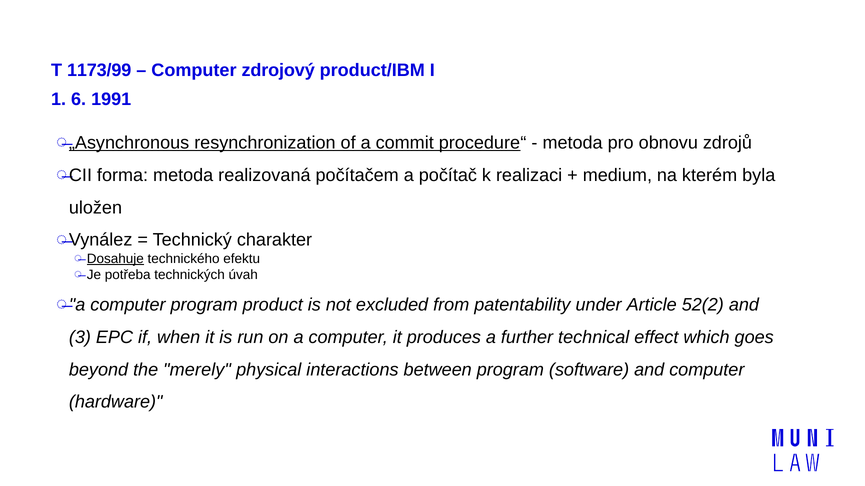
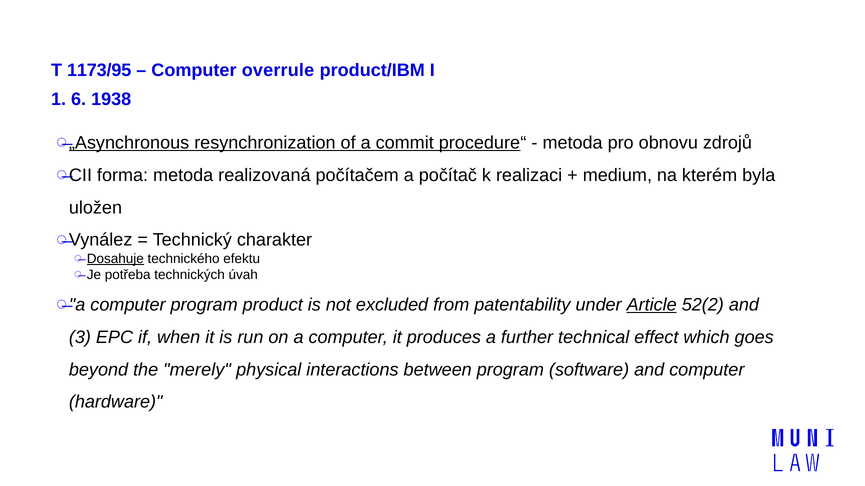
1173/99: 1173/99 -> 1173/95
zdrojový: zdrojový -> overrule
1991: 1991 -> 1938
Article underline: none -> present
